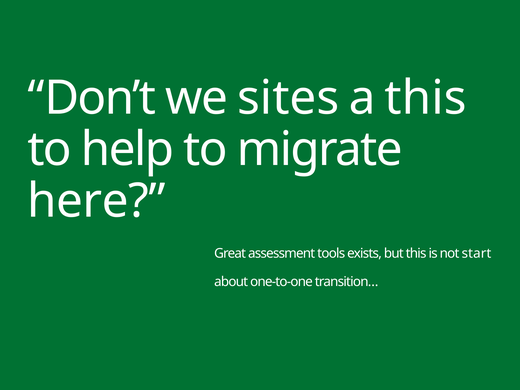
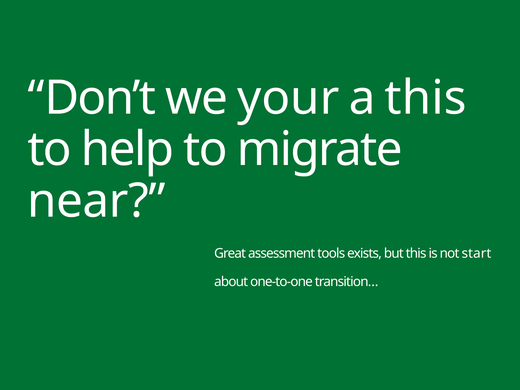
sites: sites -> your
here: here -> near
